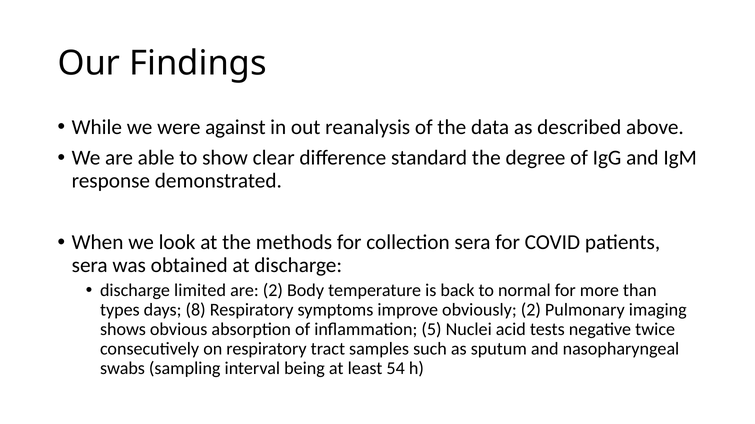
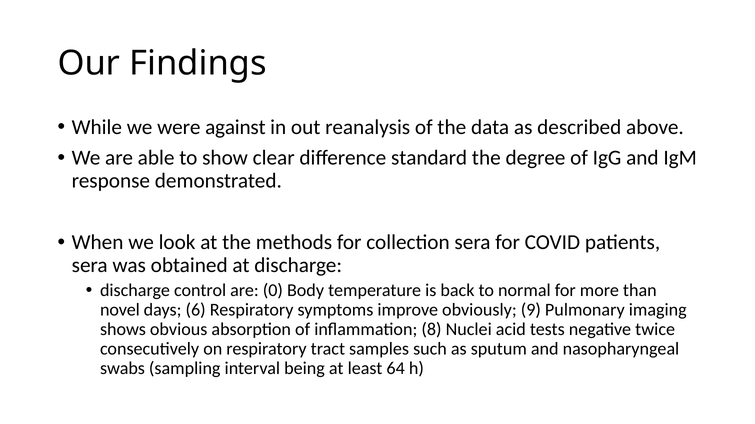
limited: limited -> control
are 2: 2 -> 0
types: types -> novel
8: 8 -> 6
obviously 2: 2 -> 9
5: 5 -> 8
54: 54 -> 64
